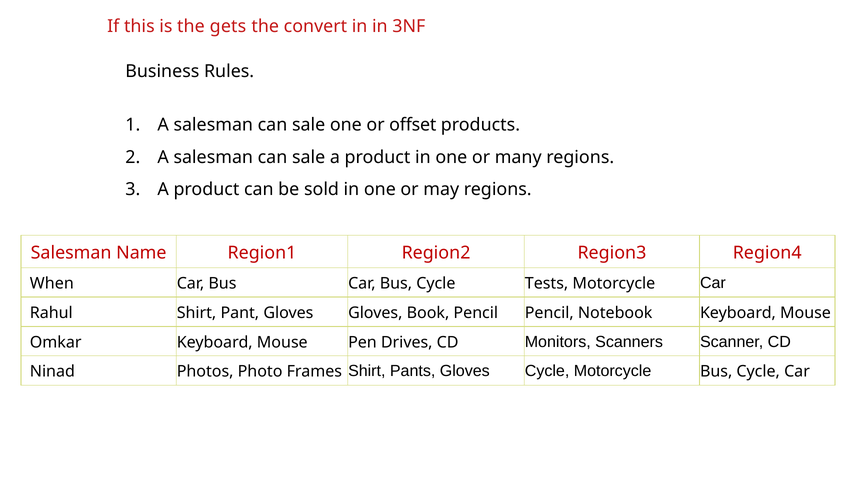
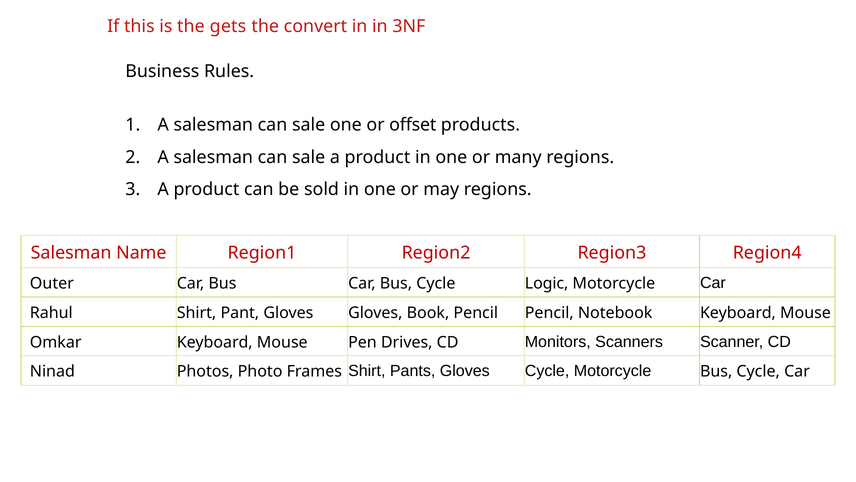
When: When -> Outer
Tests: Tests -> Logic
